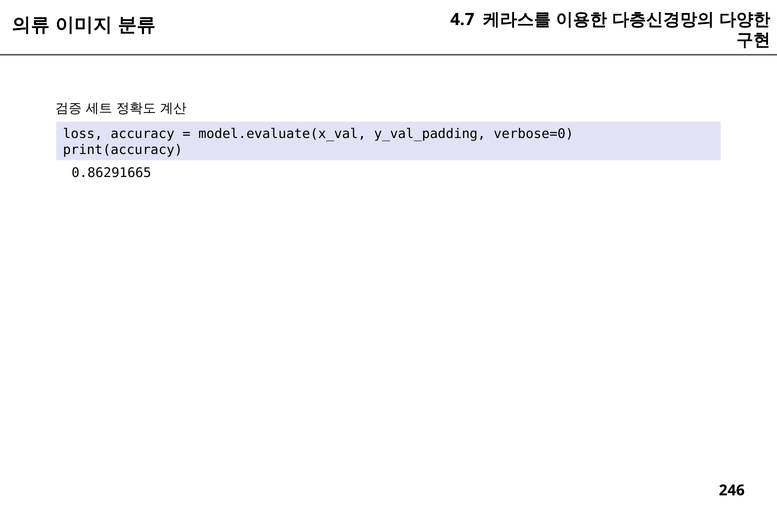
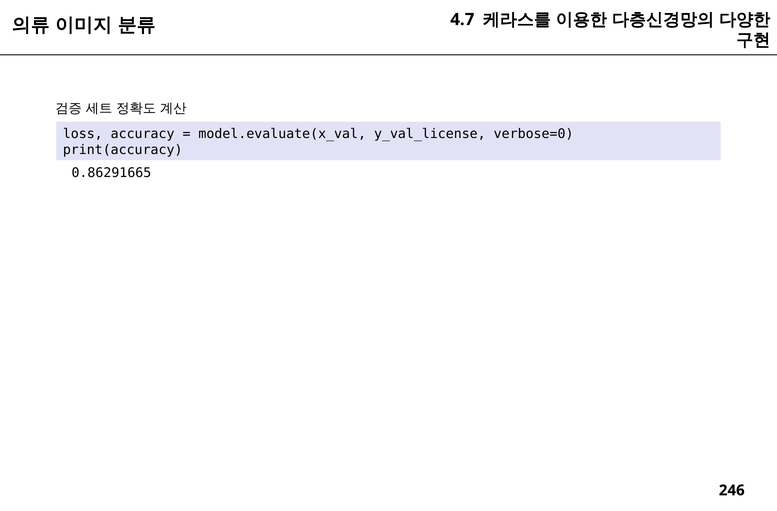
y_val_padding: y_val_padding -> y_val_license
